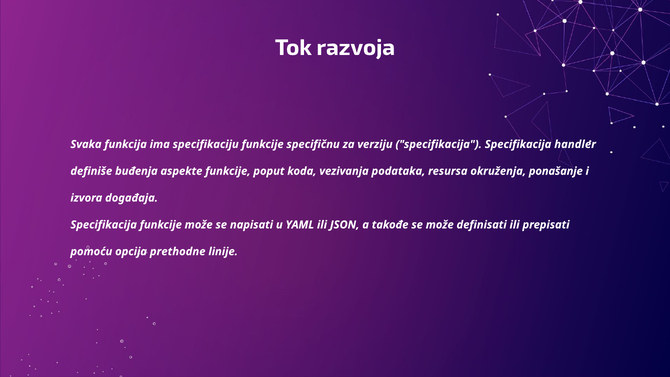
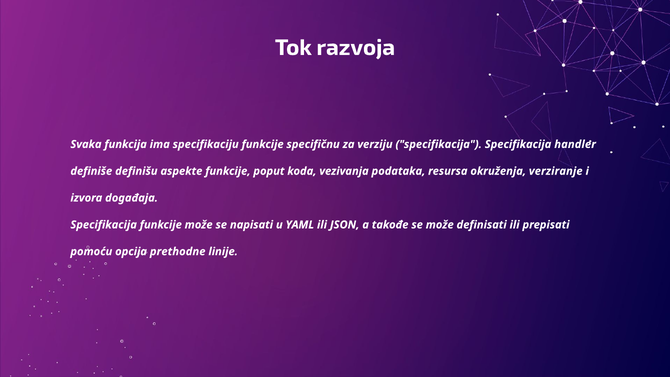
buđenja: buđenja -> definišu
ponašanje: ponašanje -> verziranje
